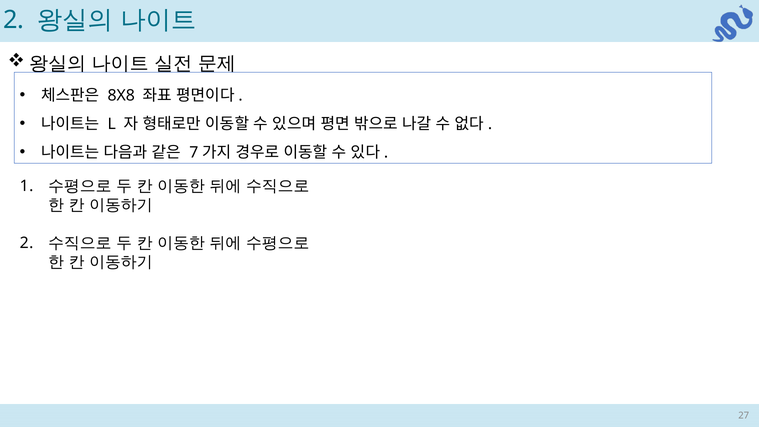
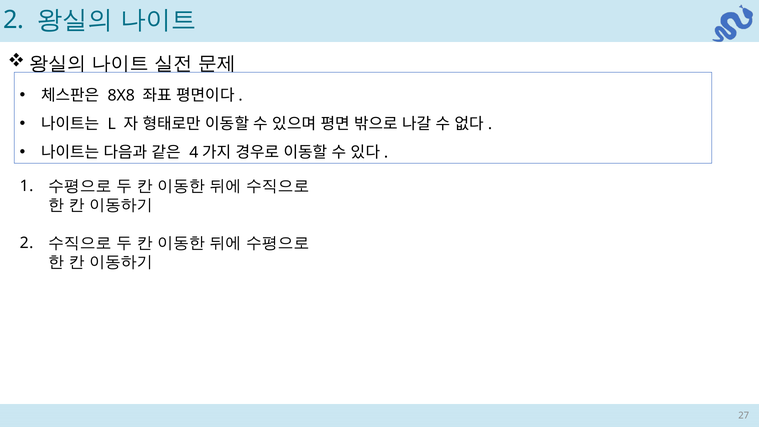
7: 7 -> 4
